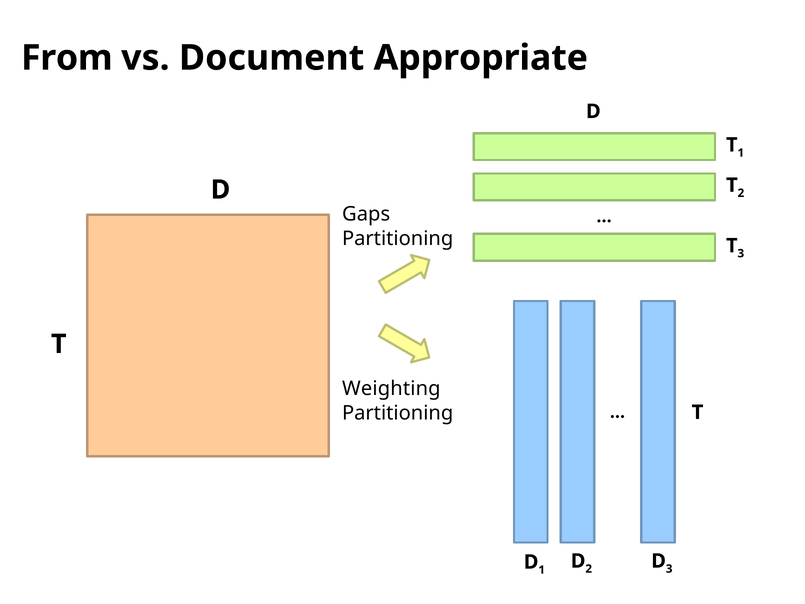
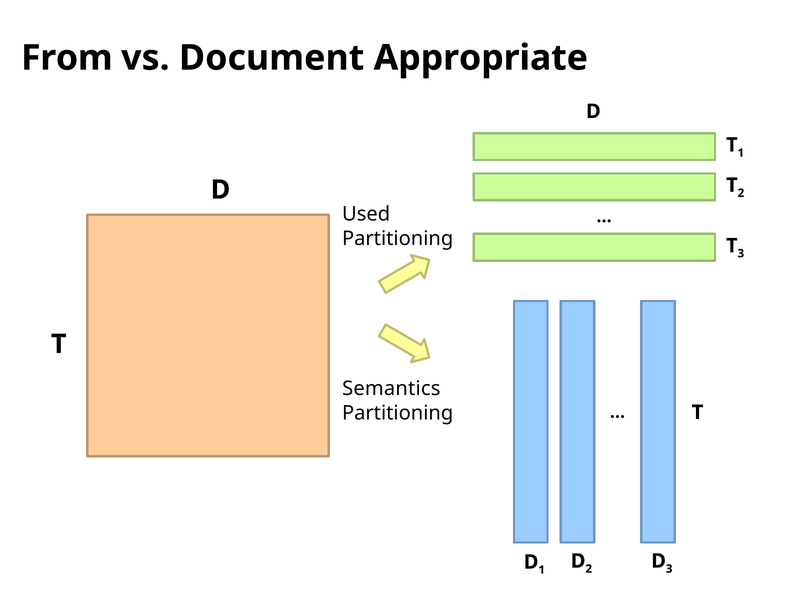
Gaps: Gaps -> Used
Weighting: Weighting -> Semantics
